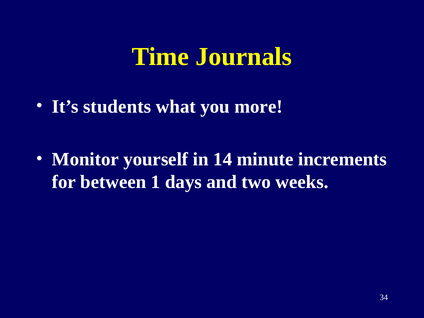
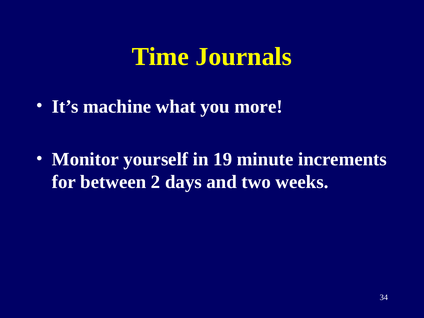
students: students -> machine
14: 14 -> 19
1: 1 -> 2
